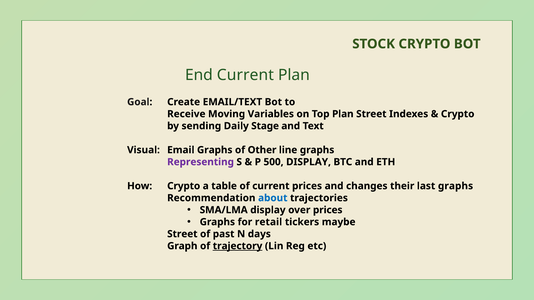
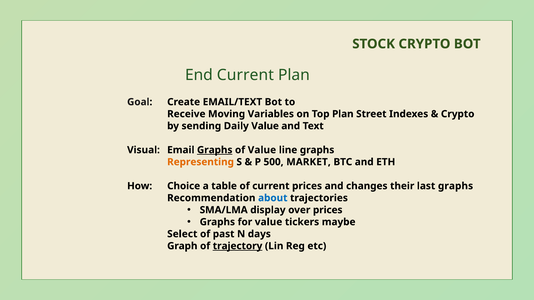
Daily Stage: Stage -> Value
Graphs at (215, 150) underline: none -> present
of Other: Other -> Value
Representing colour: purple -> orange
500 DISPLAY: DISPLAY -> MARKET
How Crypto: Crypto -> Choice
for retail: retail -> value
Street at (182, 234): Street -> Select
